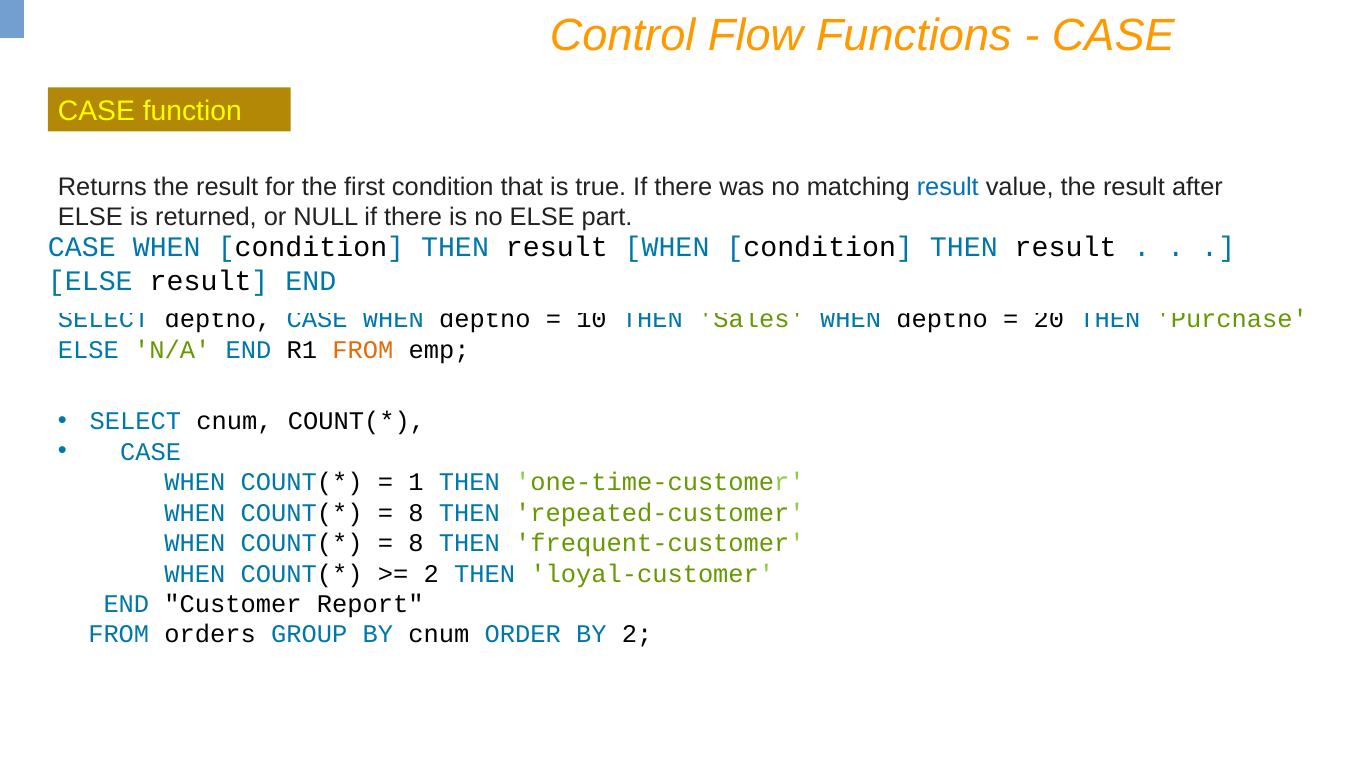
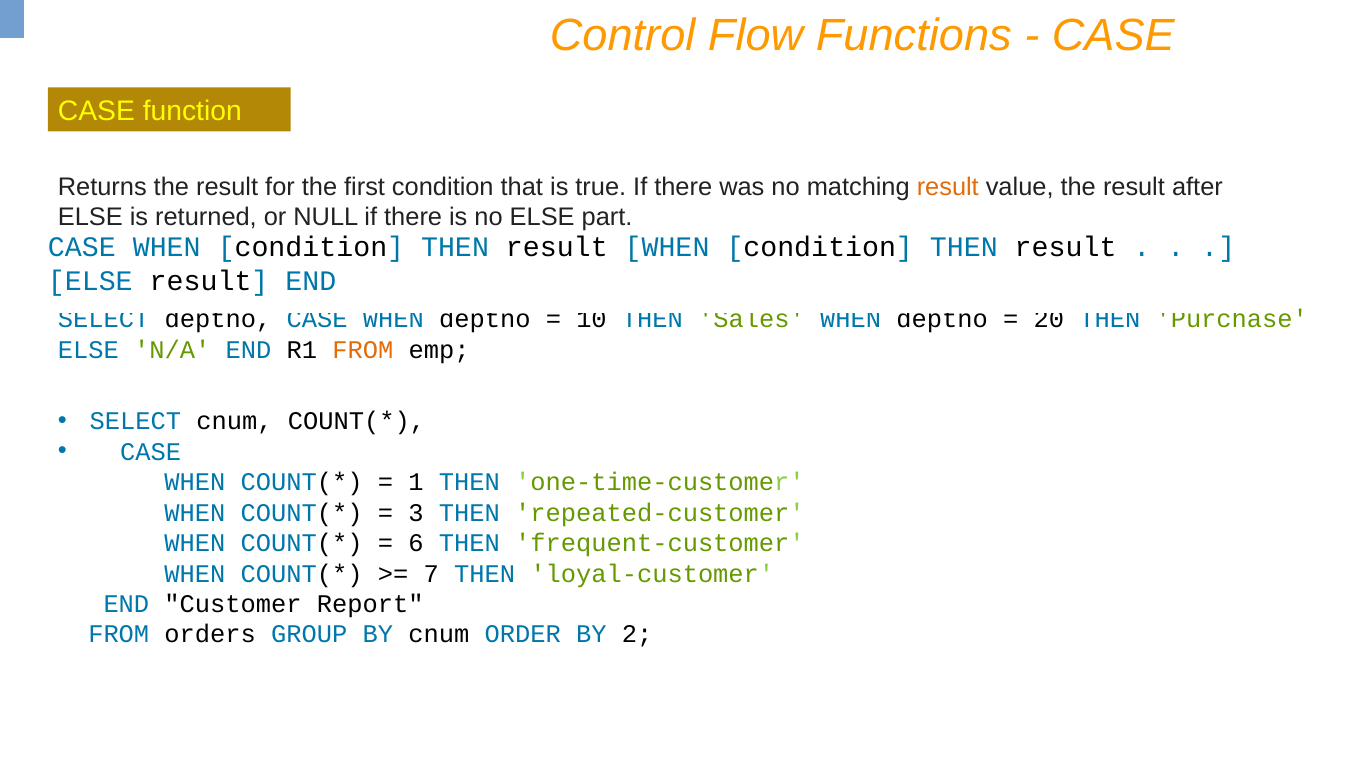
result at (948, 187) colour: blue -> orange
8 at (416, 513): 8 -> 3
8 at (416, 543): 8 -> 6
2 at (431, 574): 2 -> 7
